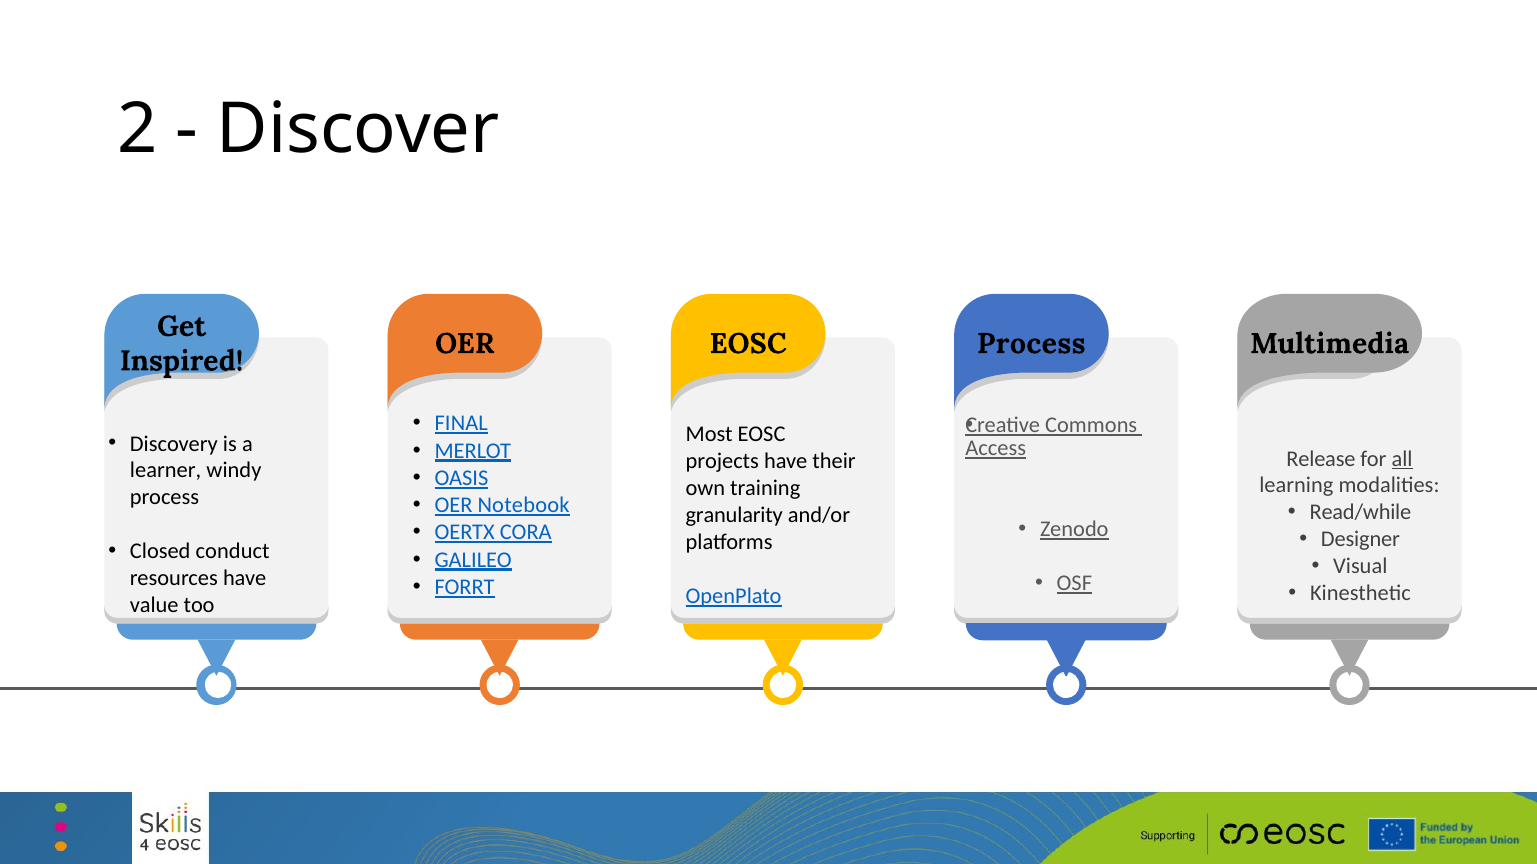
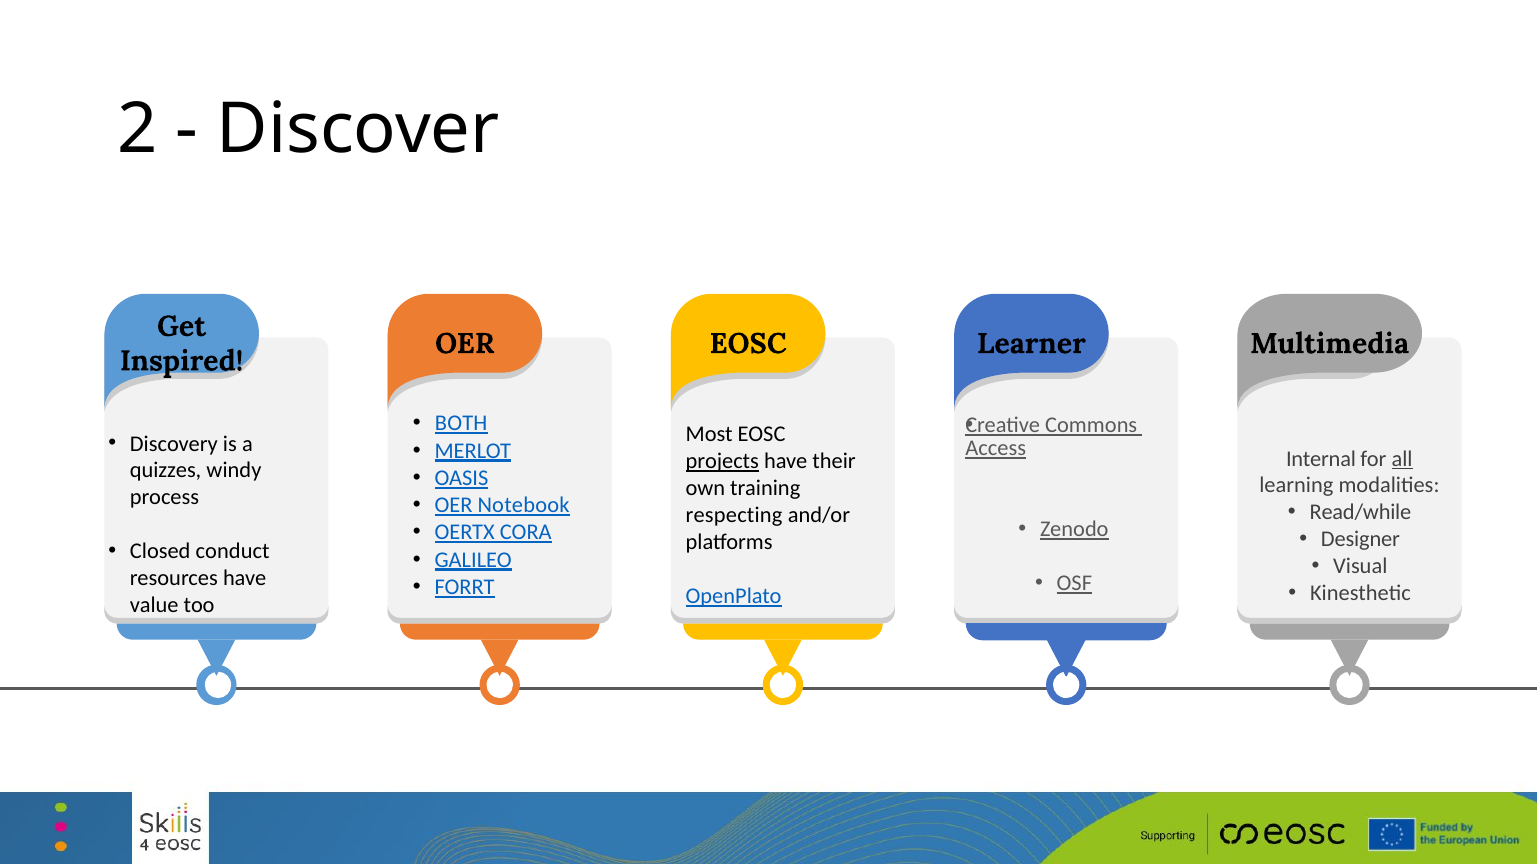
EOSC Process: Process -> Learner
FINAL: FINAL -> BOTH
Release: Release -> Internal
projects underline: none -> present
learner: learner -> quizzes
granularity: granularity -> respecting
